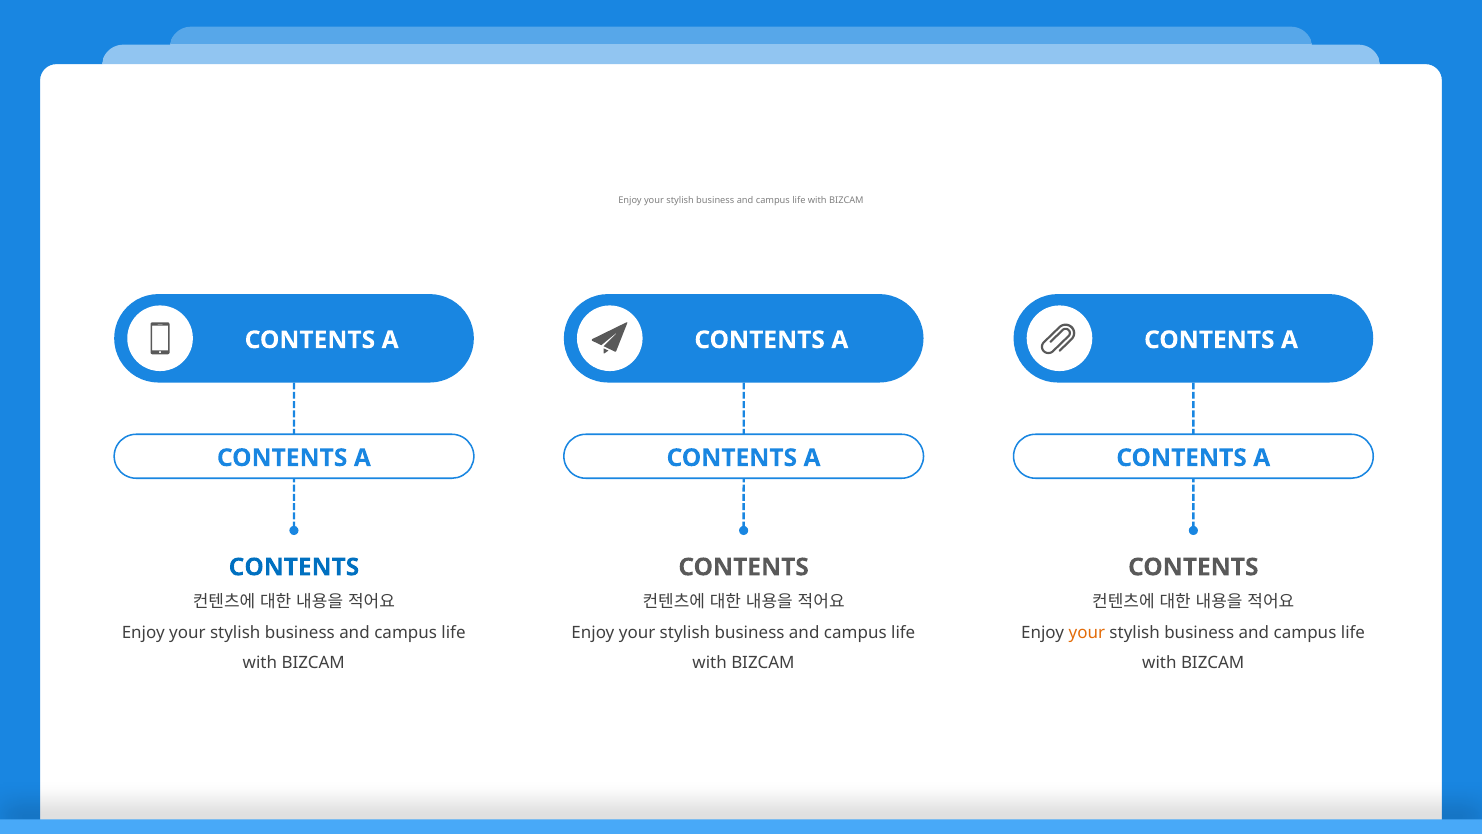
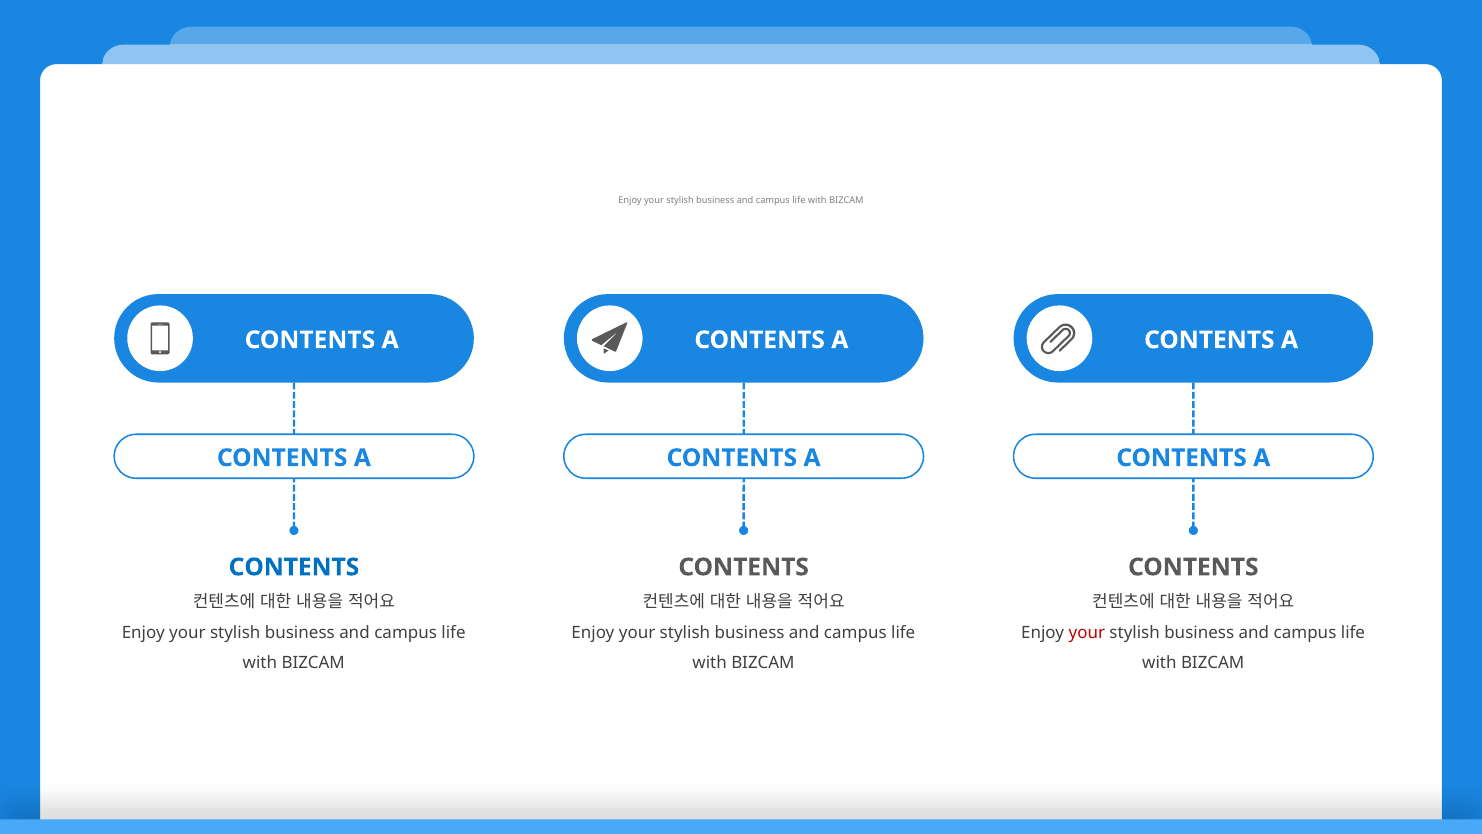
your at (1087, 632) colour: orange -> red
